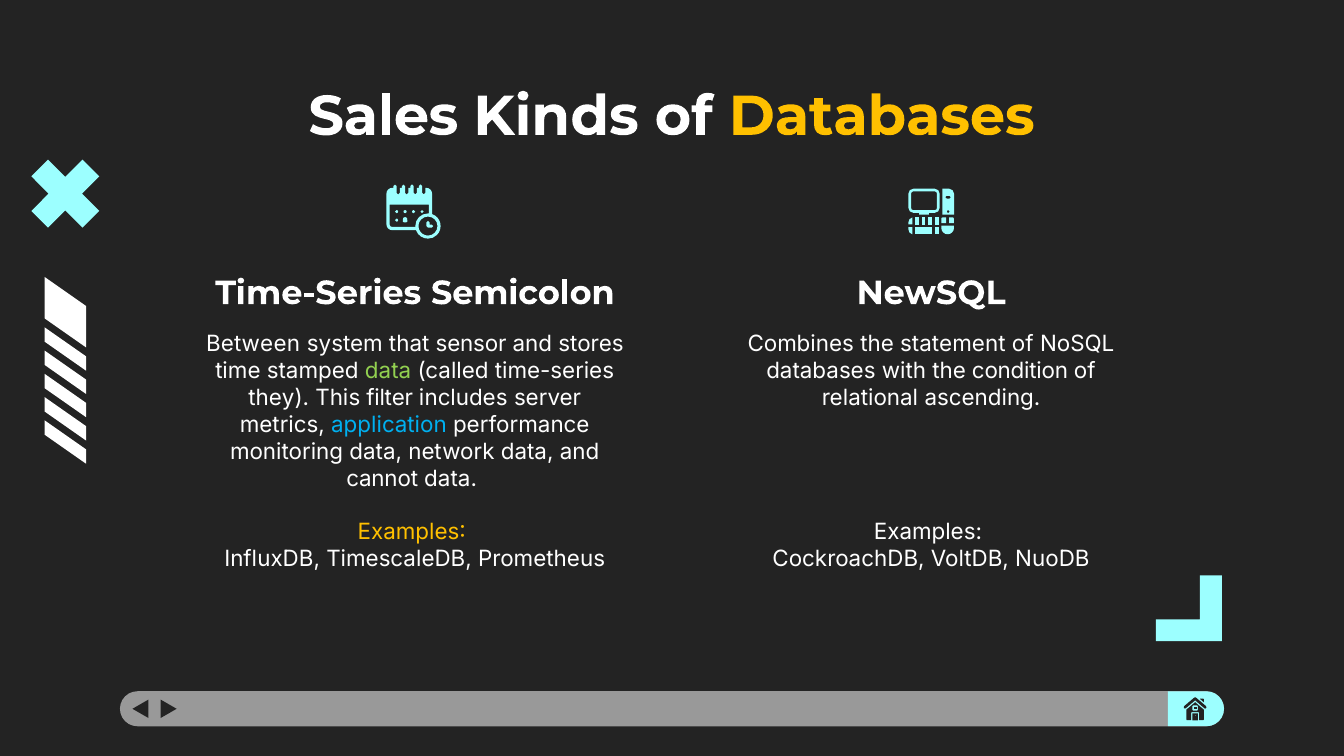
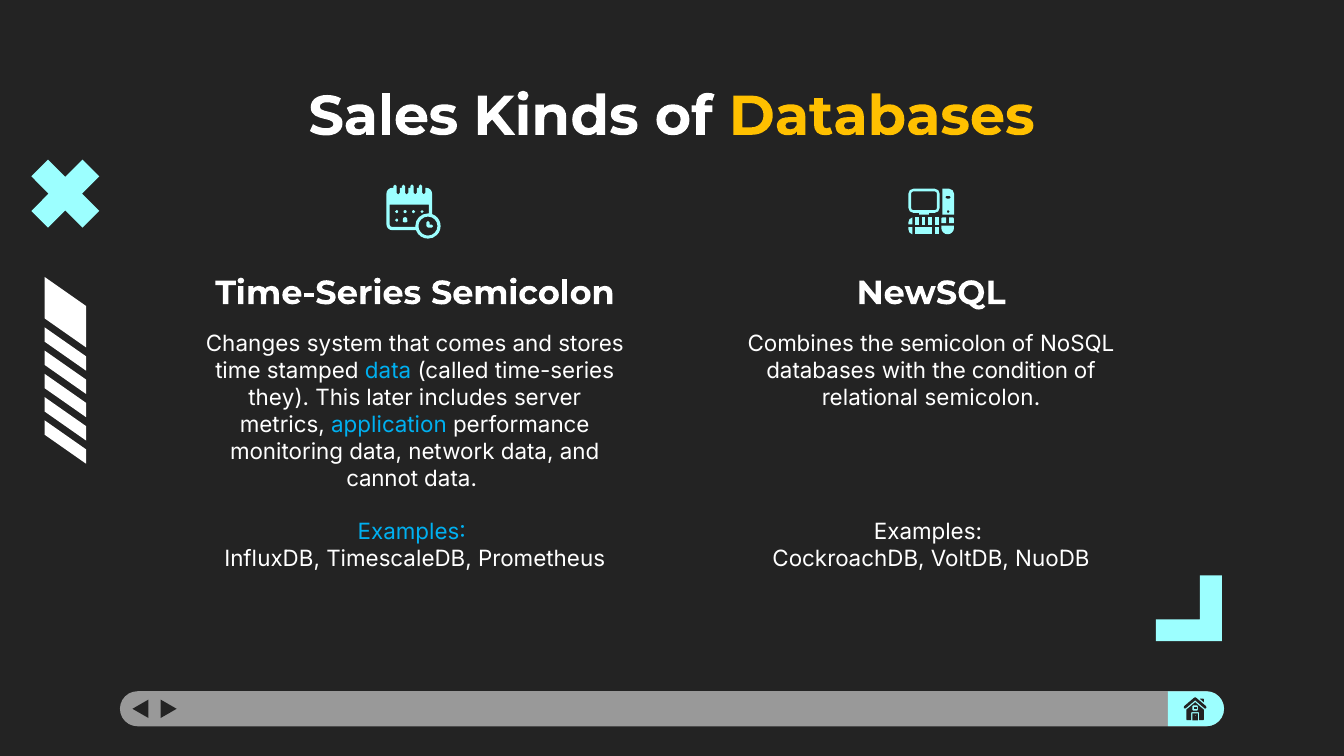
Between: Between -> Changes
sensor: sensor -> comes
the statement: statement -> semicolon
data at (388, 371) colour: light green -> light blue
filter: filter -> later
relational ascending: ascending -> semicolon
Examples at (412, 533) colour: yellow -> light blue
